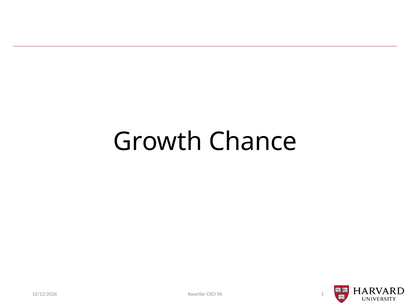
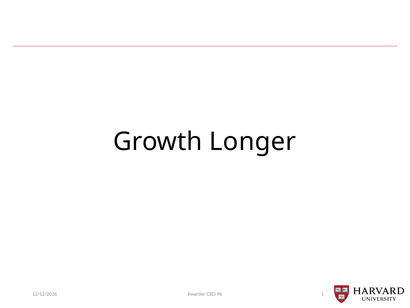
Chance: Chance -> Longer
